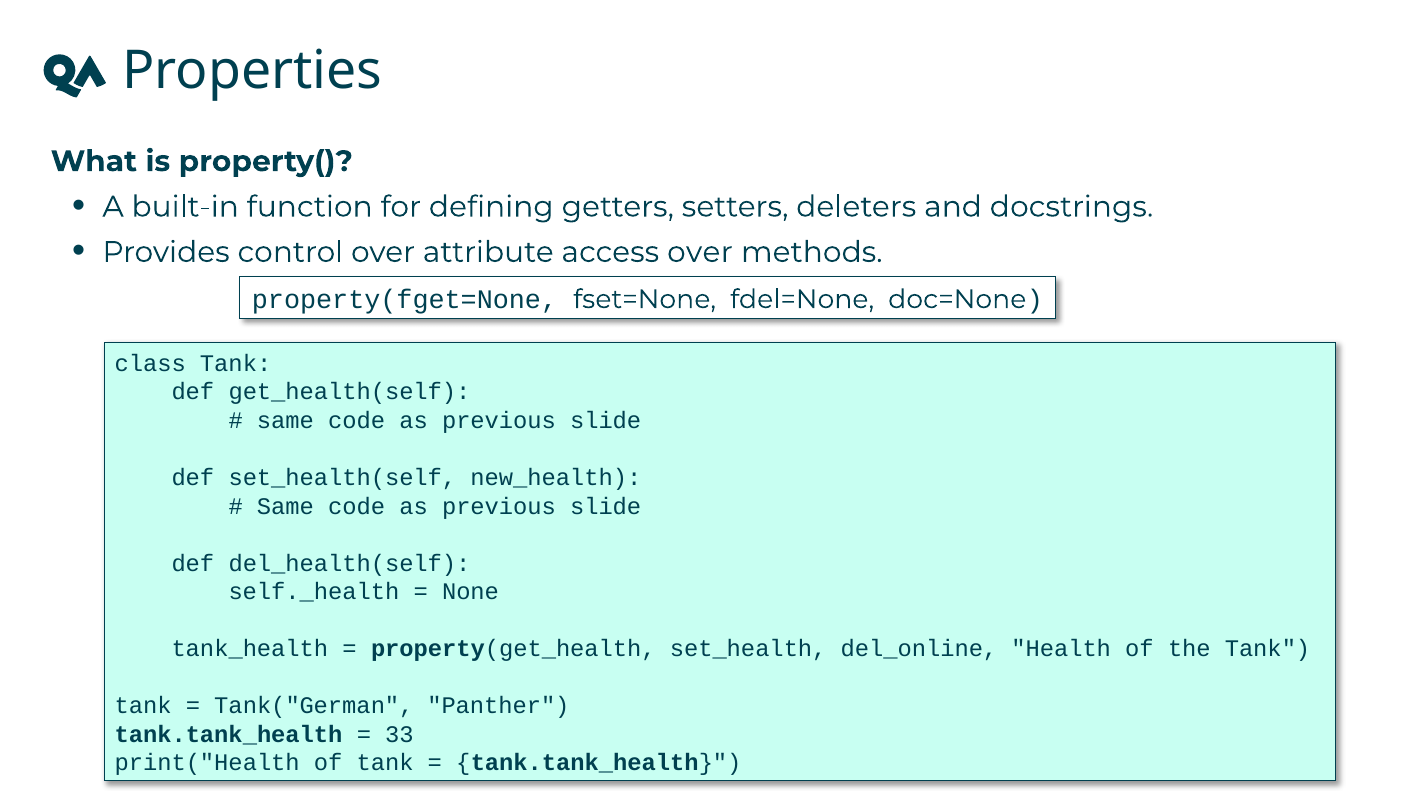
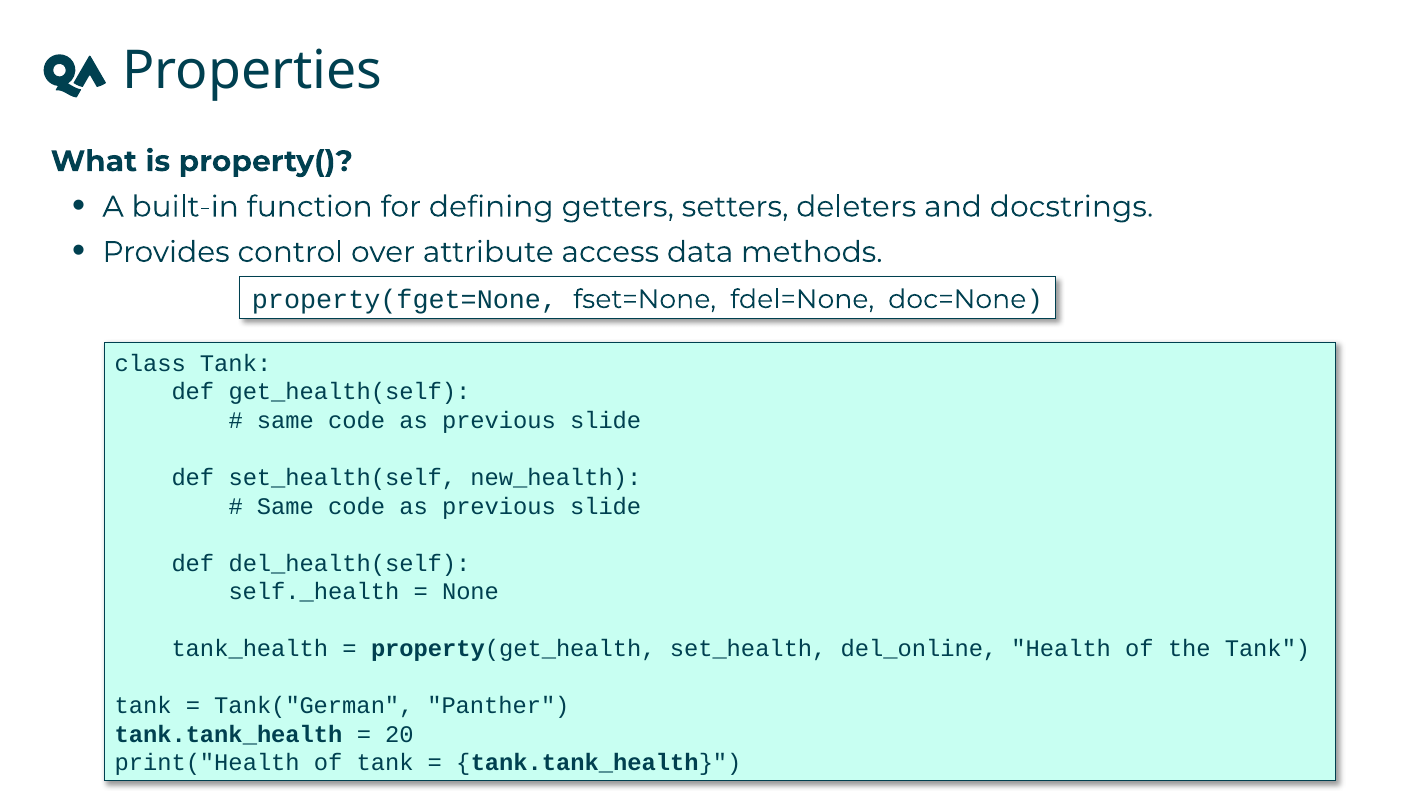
access over: over -> data
33: 33 -> 20
